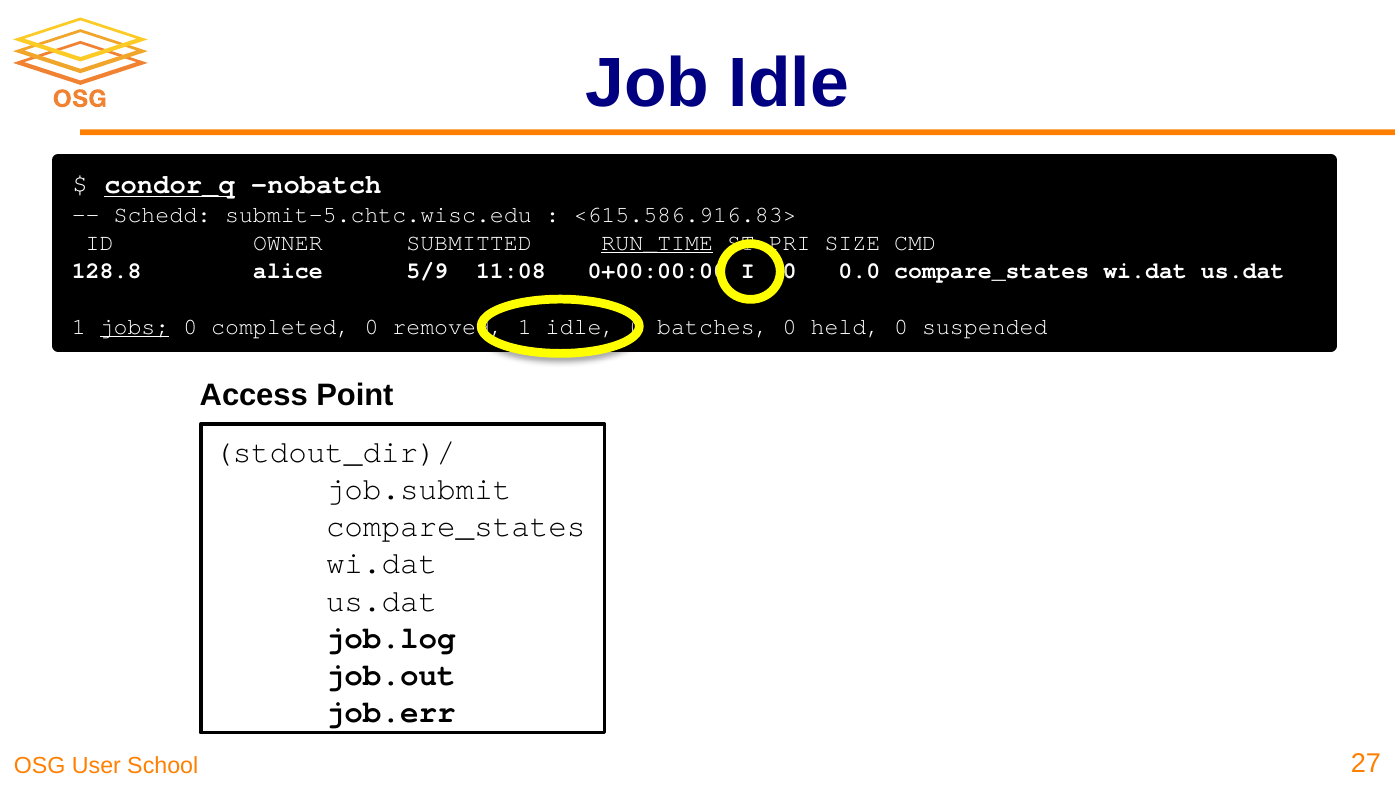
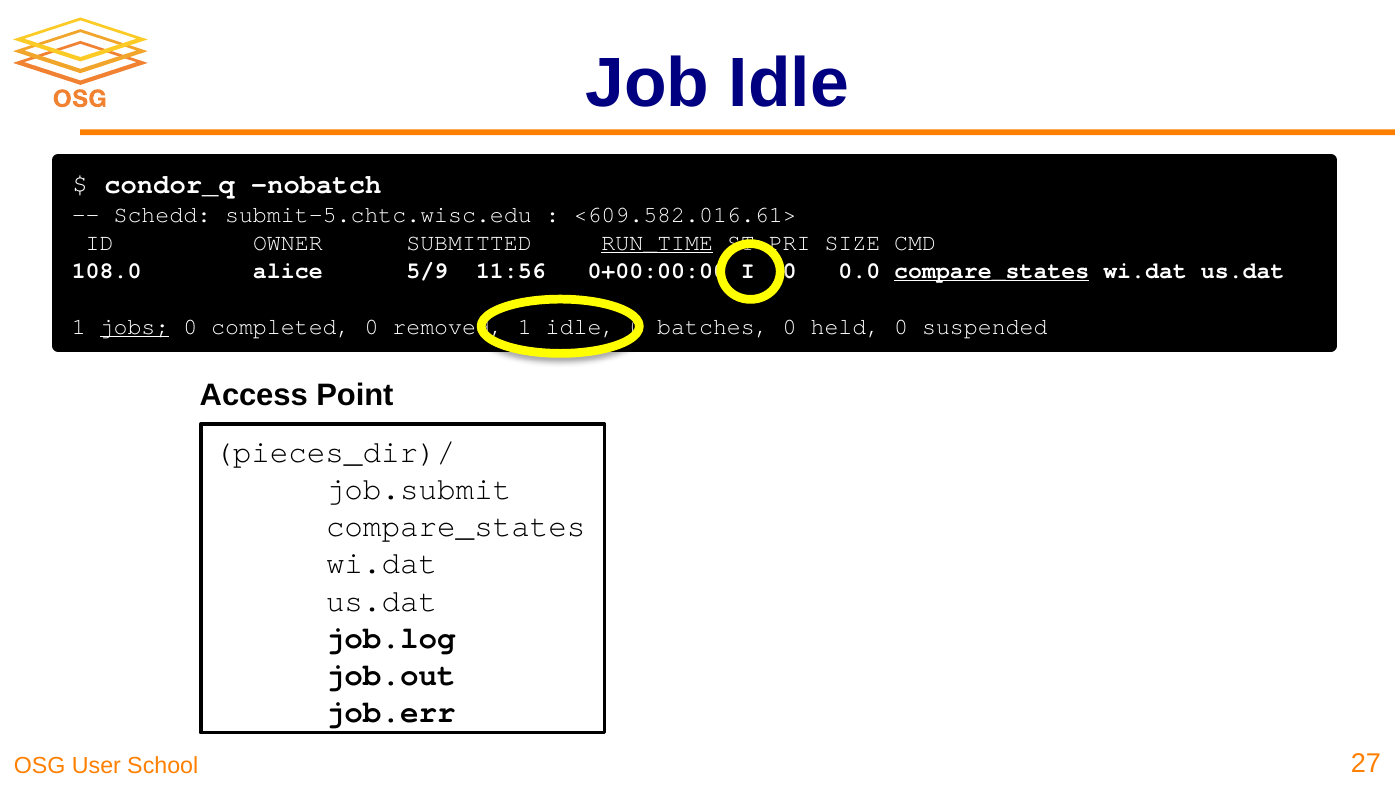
condor_q underline: present -> none
<615.586.916.83>: <615.586.916.83> -> <609.582.016.61>
128.8: 128.8 -> 108.0
11:08: 11:08 -> 11:56
compare_states at (992, 271) underline: none -> present
stdout_dir)/: stdout_dir)/ -> pieces_dir)/
